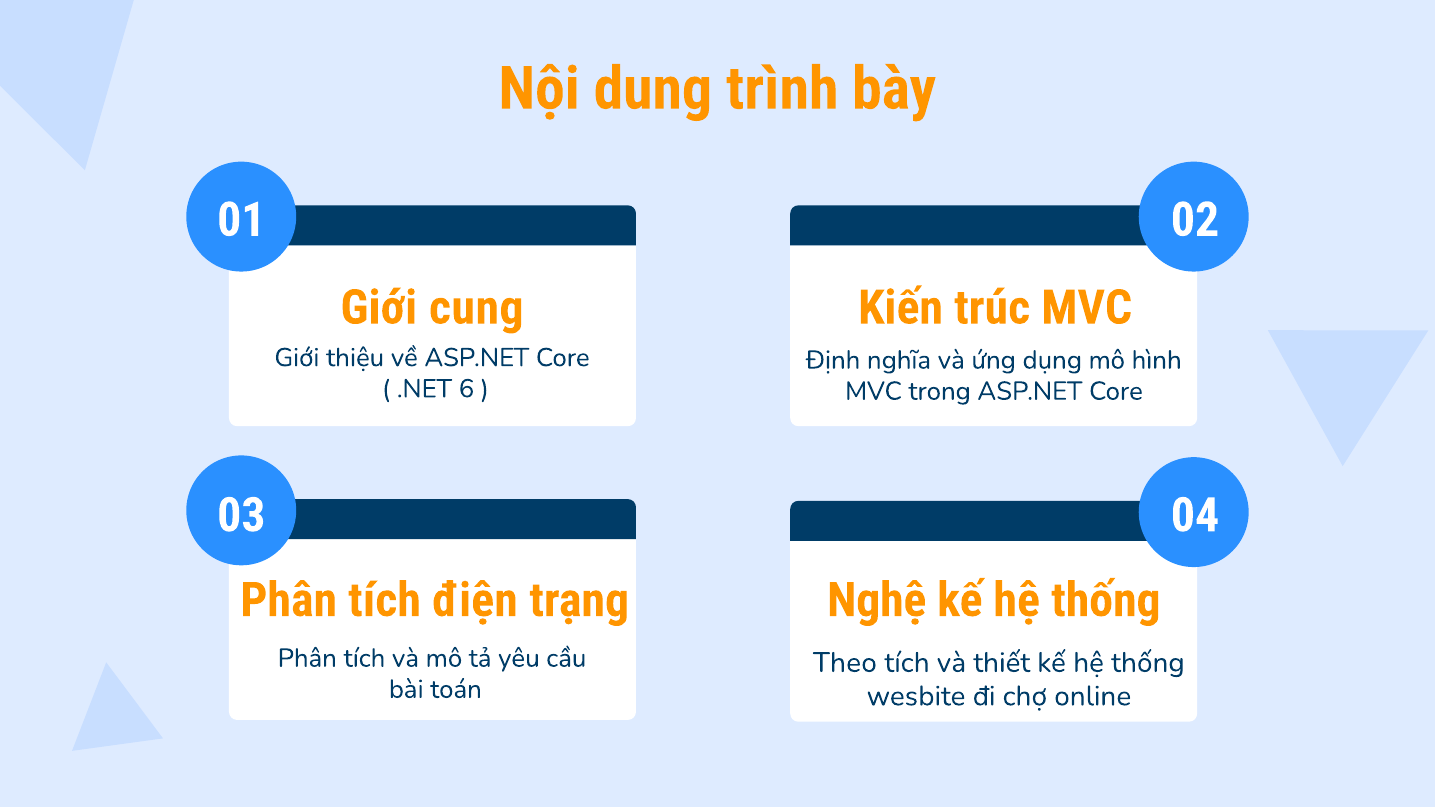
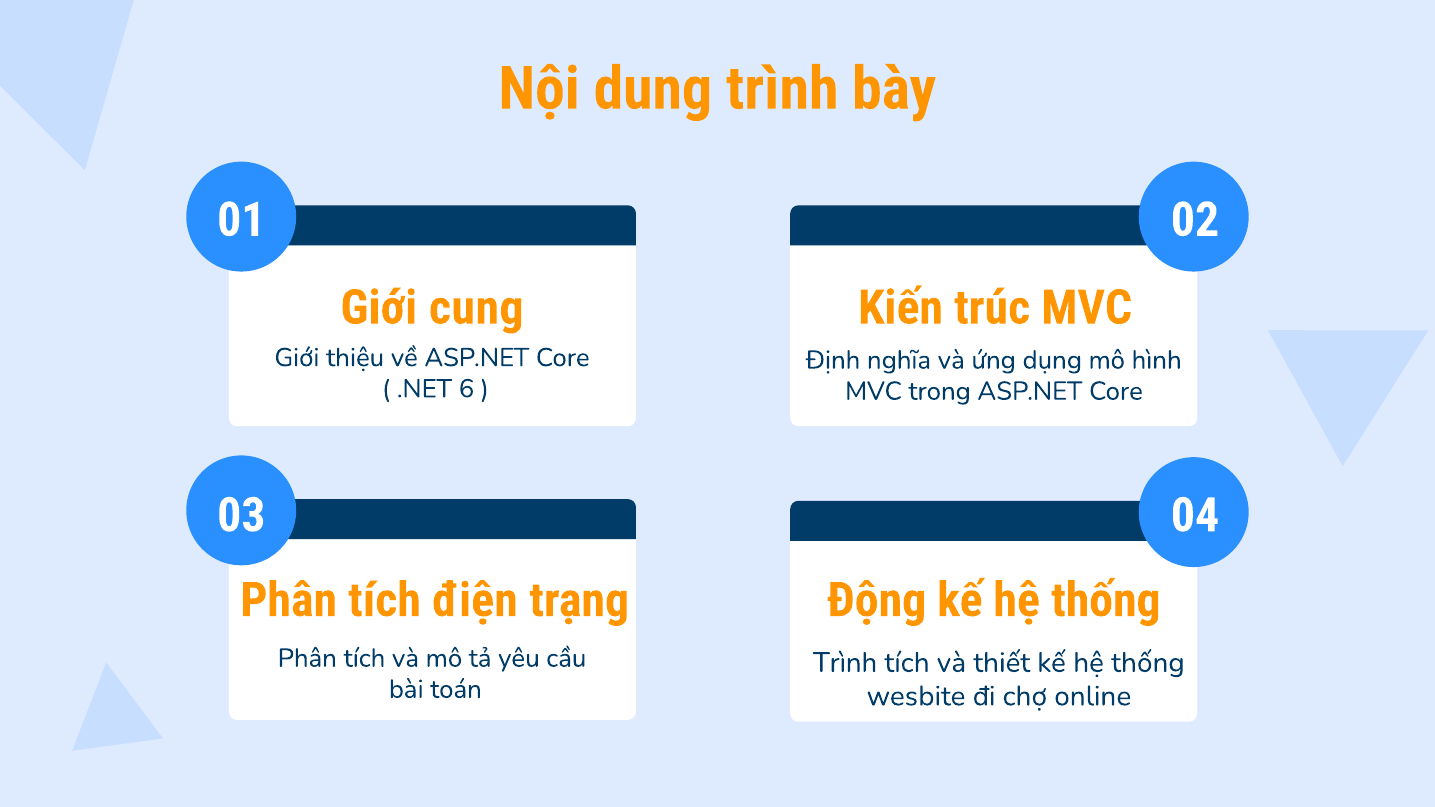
Nghệ: Nghệ -> Động
Theo at (845, 663): Theo -> Trình
